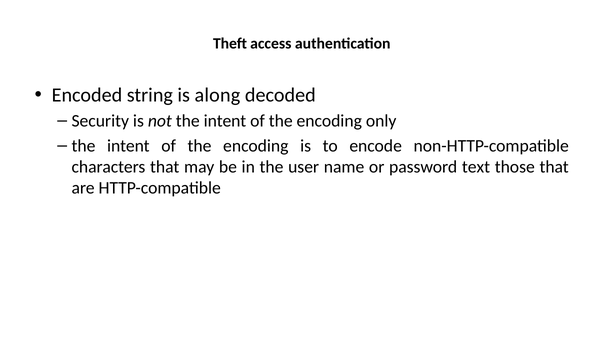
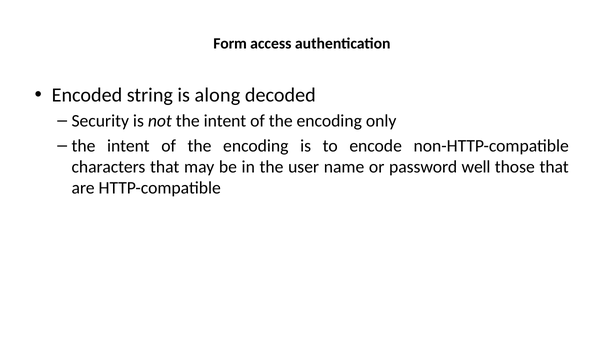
Theft: Theft -> Form
text: text -> well
